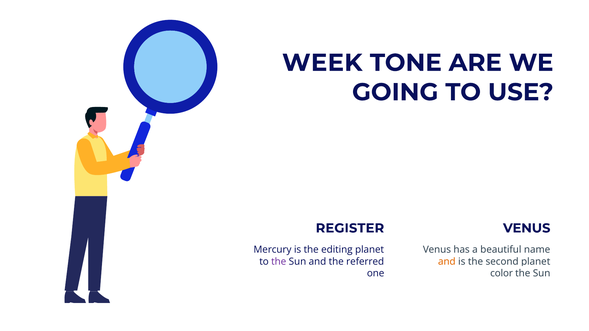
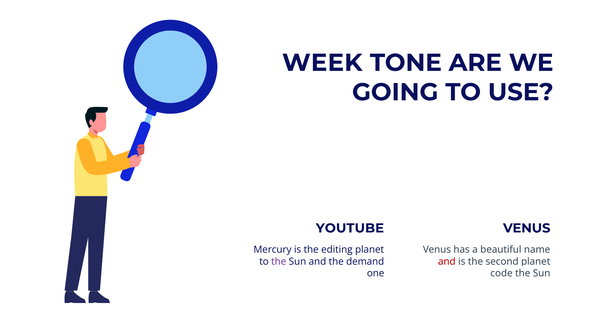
REGISTER: REGISTER -> YOUTUBE
referred: referred -> demand
and at (447, 262) colour: orange -> red
color: color -> code
